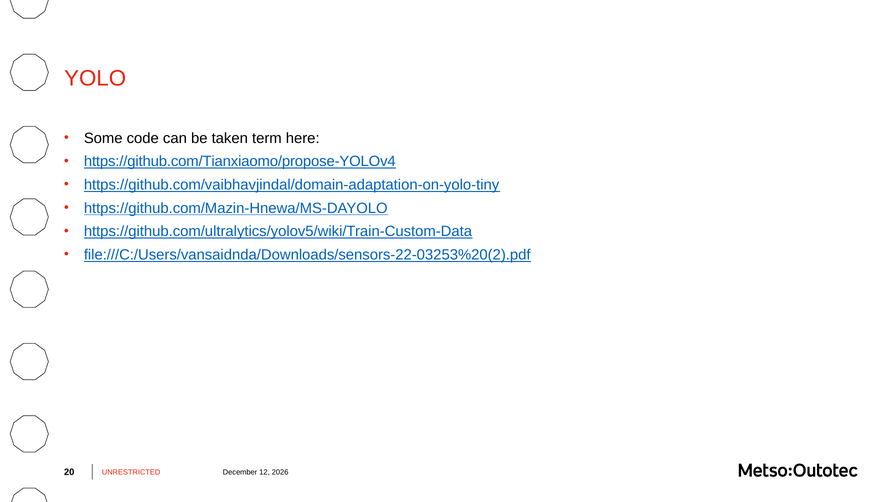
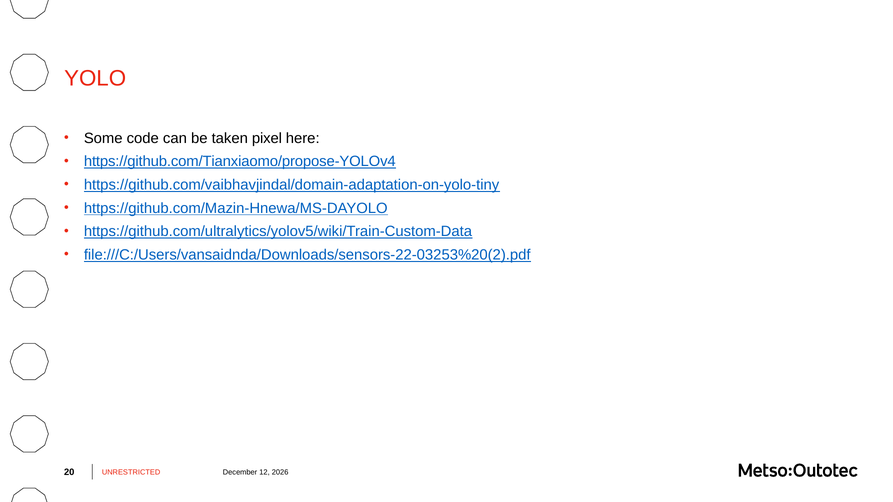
term: term -> pixel
